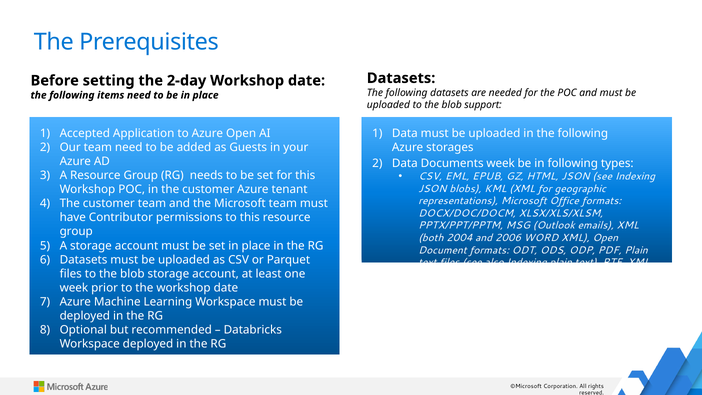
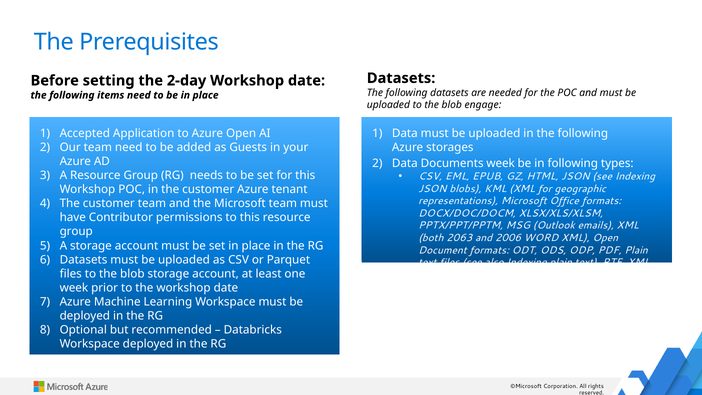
support: support -> engage
2004: 2004 -> 2063
